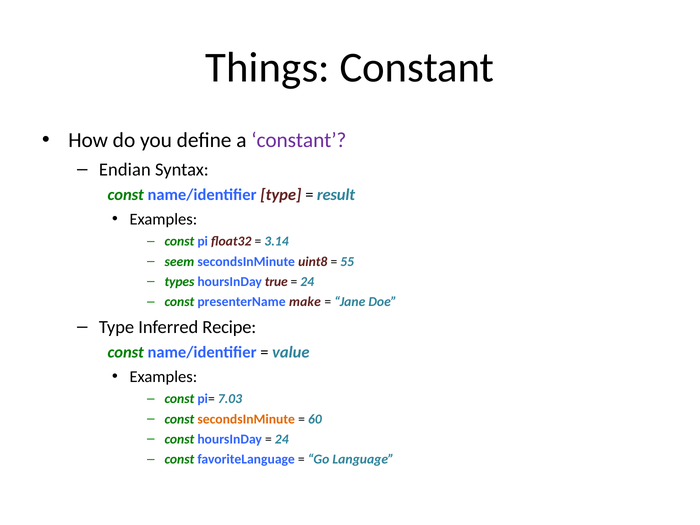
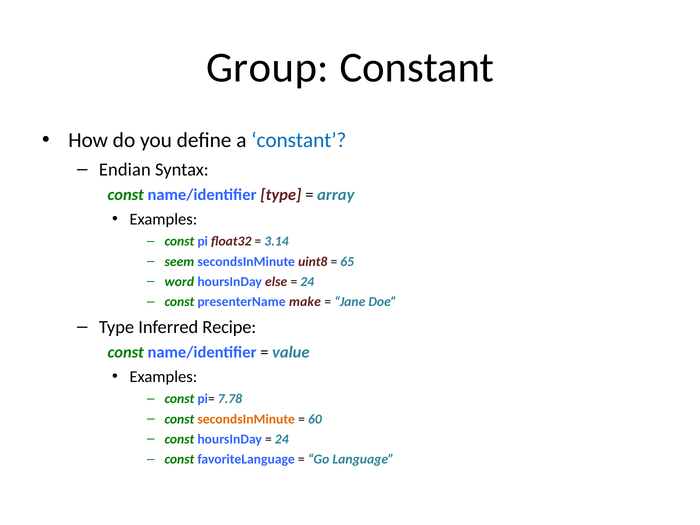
Things: Things -> Group
constant at (299, 140) colour: purple -> blue
result: result -> array
55: 55 -> 65
types: types -> word
true: true -> else
7.03: 7.03 -> 7.78
